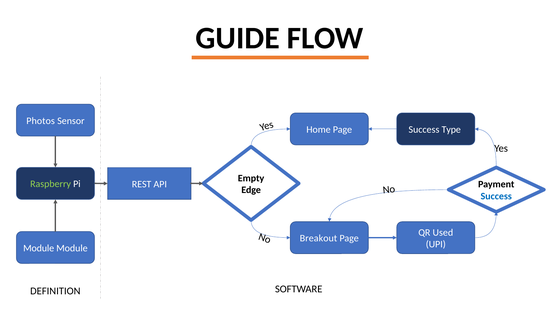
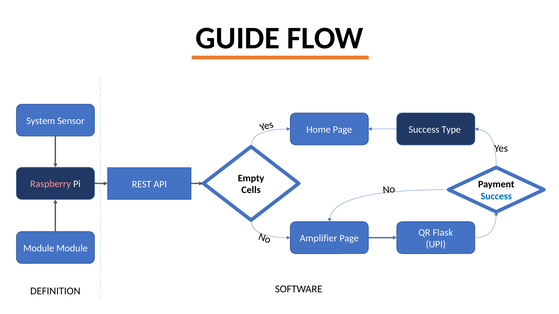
Photos: Photos -> System
Raspberry colour: light green -> pink
Edge: Edge -> Cells
Used: Used -> Flask
Breakout: Breakout -> Amplifier
